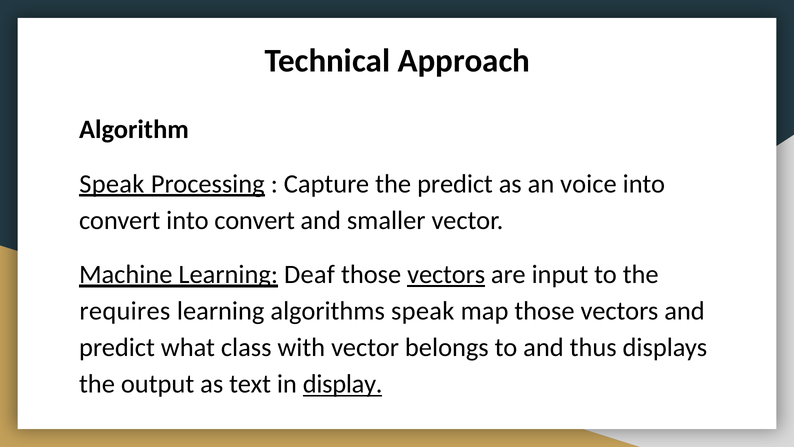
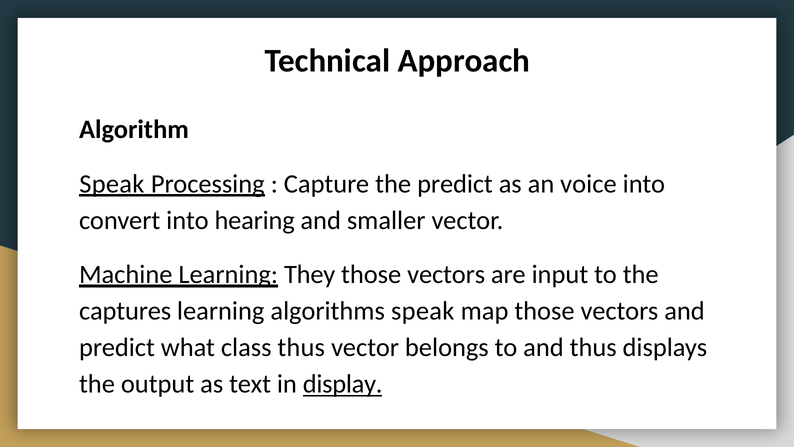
convert into convert: convert -> hearing
Deaf: Deaf -> They
vectors at (446, 274) underline: present -> none
requires: requires -> captures
class with: with -> thus
